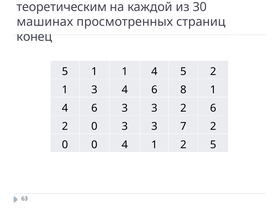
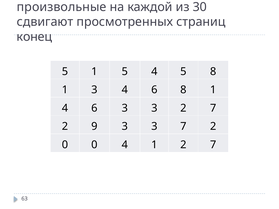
теоретическим: теоретическим -> произвольные
машинах: машинах -> сдвигают
1 1: 1 -> 5
5 2: 2 -> 8
3 2 6: 6 -> 7
0 at (94, 127): 0 -> 9
1 2 5: 5 -> 7
